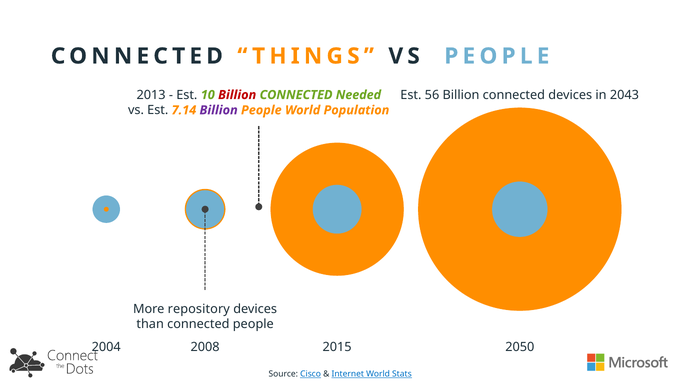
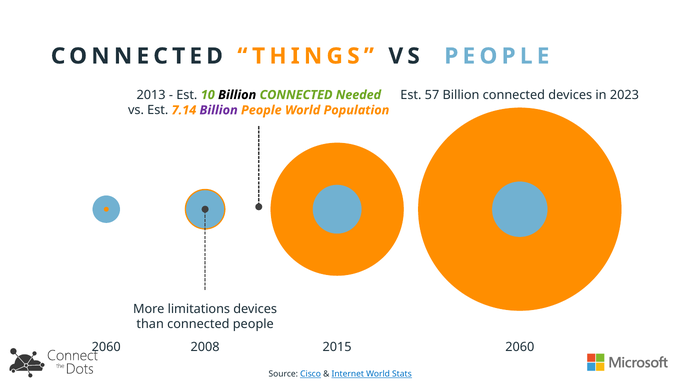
56: 56 -> 57
2043: 2043 -> 2023
Billion at (237, 95) colour: red -> black
repository: repository -> limitations
2004 at (106, 348): 2004 -> 2060
2015 2050: 2050 -> 2060
